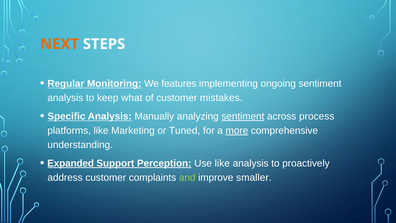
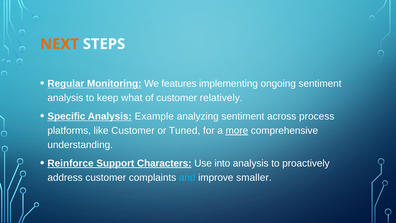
mistakes: mistakes -> relatively
Manually: Manually -> Example
sentiment at (243, 116) underline: present -> none
like Marketing: Marketing -> Customer
Expanded: Expanded -> Reinforce
Perception: Perception -> Characters
Use like: like -> into
and colour: light green -> light blue
